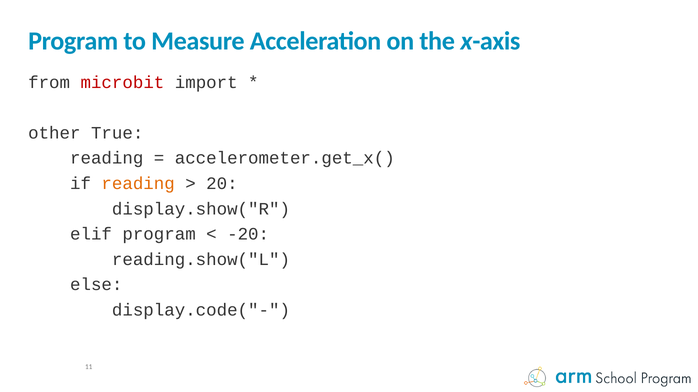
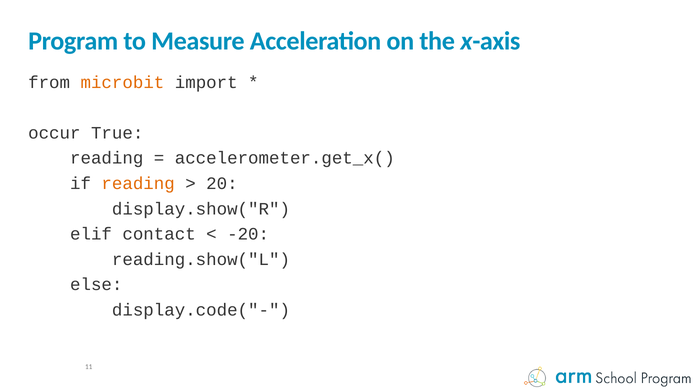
microbit colour: red -> orange
other: other -> occur
elif program: program -> contact
